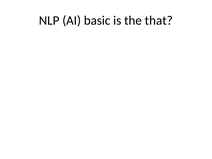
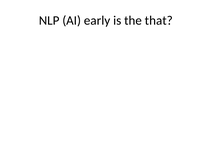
basic: basic -> early
